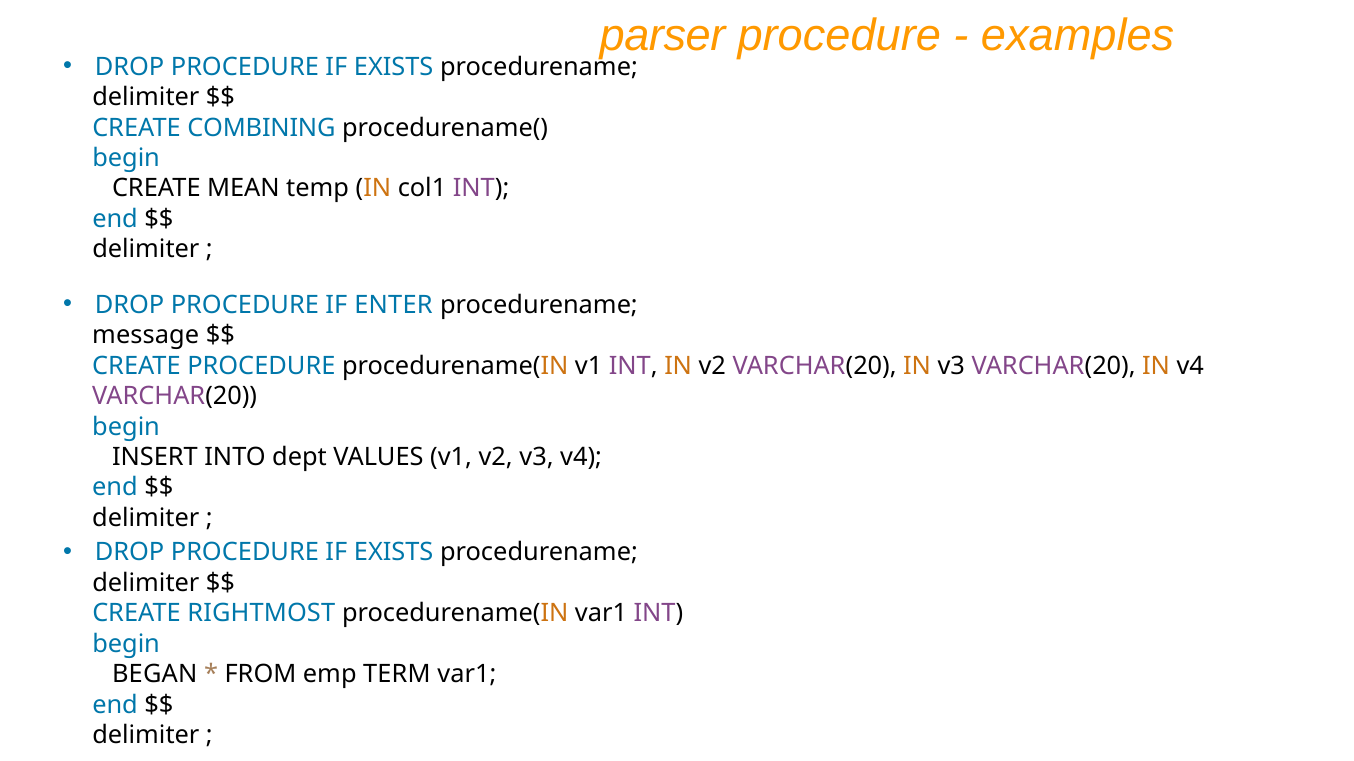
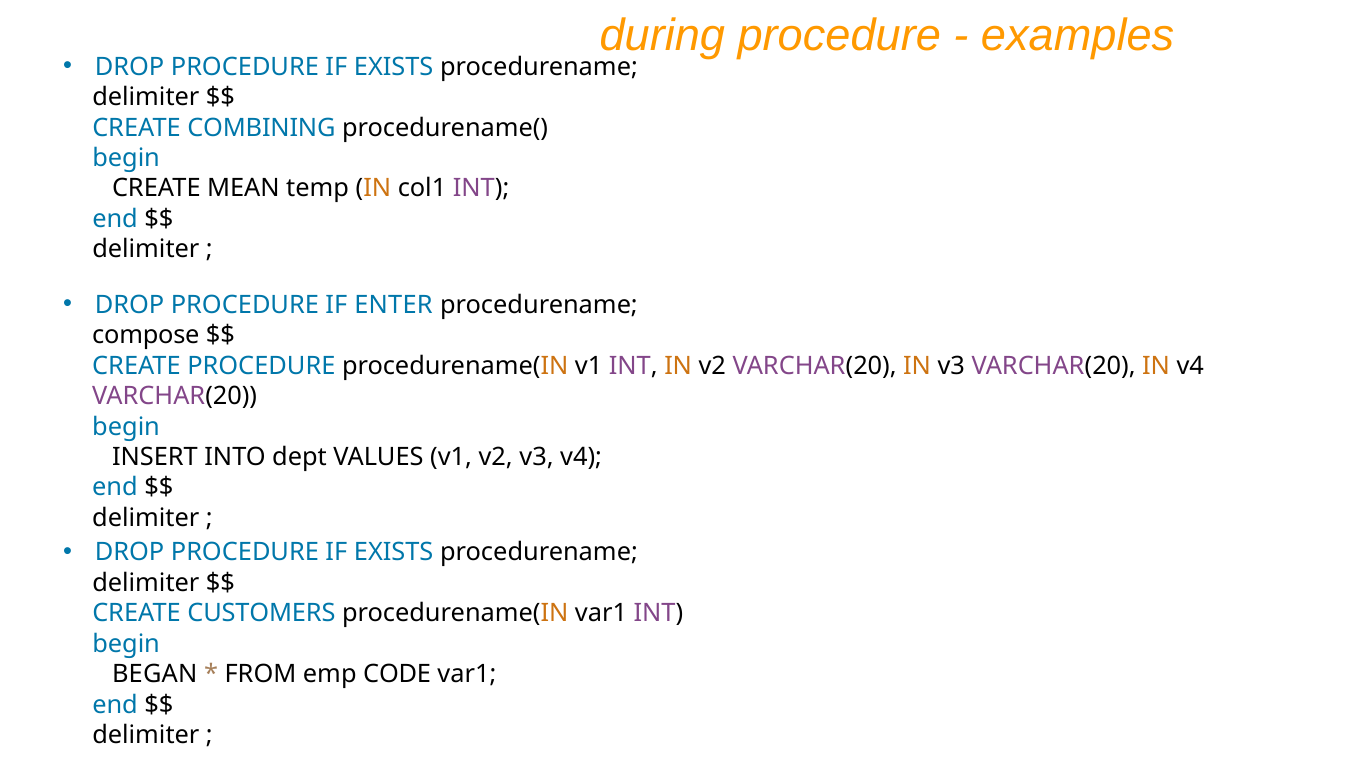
parser: parser -> during
message: message -> compose
RIGHTMOST: RIGHTMOST -> CUSTOMERS
TERM: TERM -> CODE
